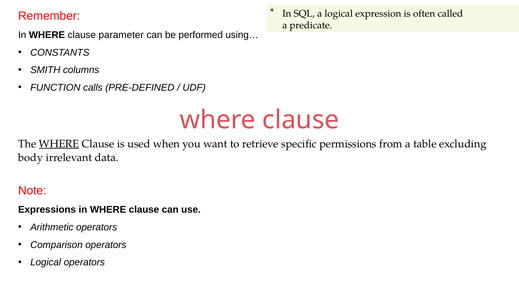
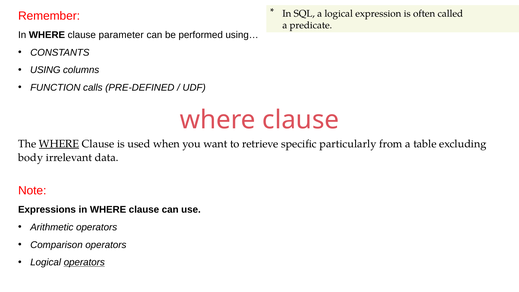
SMITH: SMITH -> USING
permissions: permissions -> particularly
operators at (84, 262) underline: none -> present
